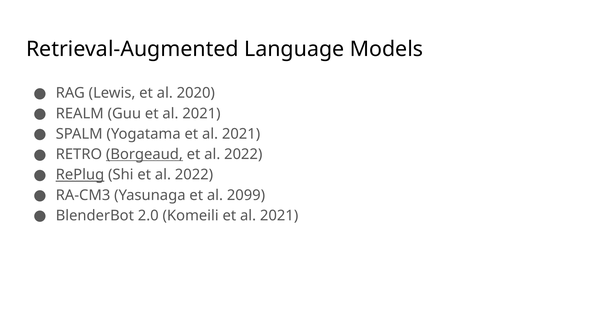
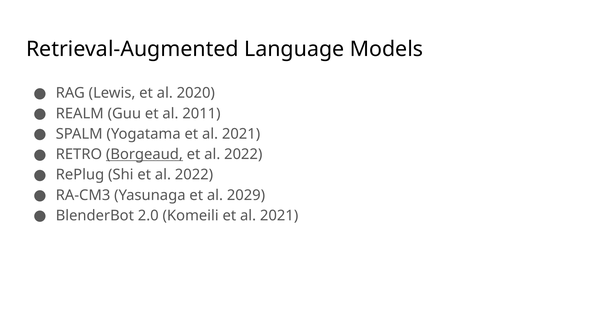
Guu et al 2021: 2021 -> 2011
RePlug underline: present -> none
2099: 2099 -> 2029
